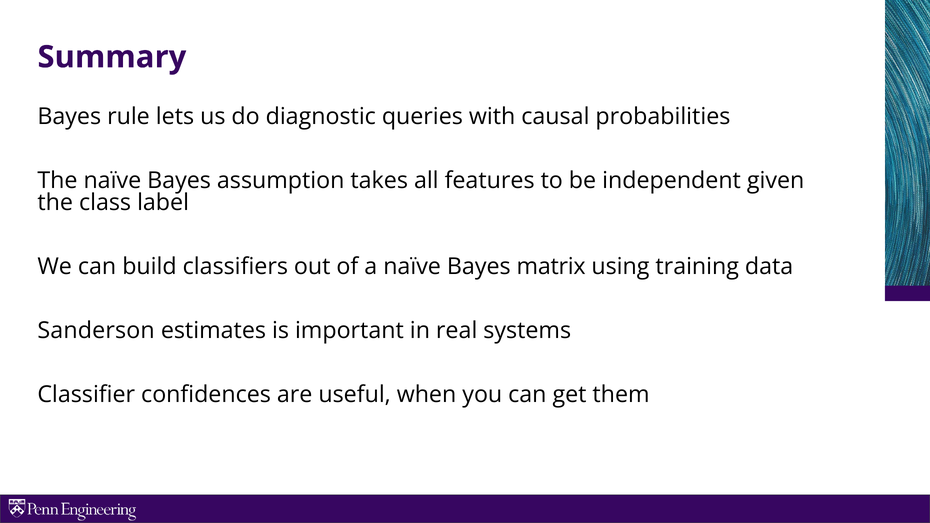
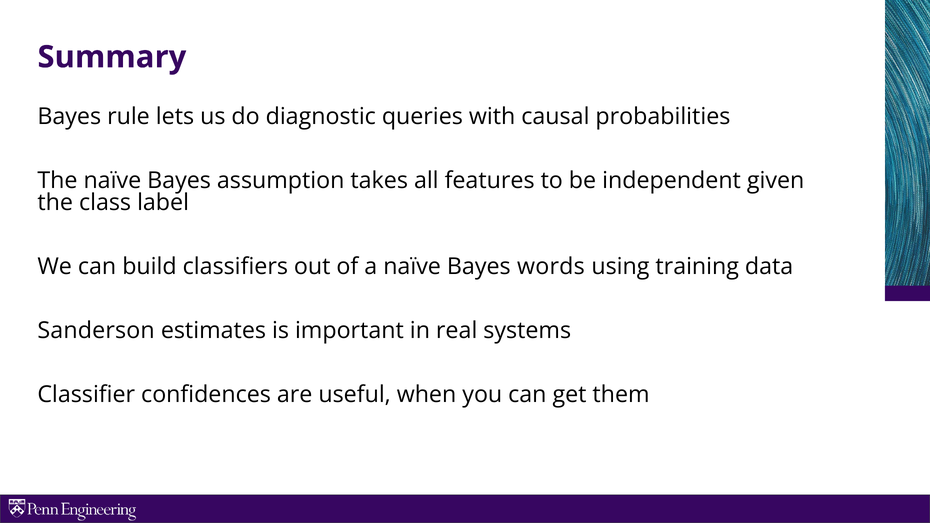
matrix: matrix -> words
